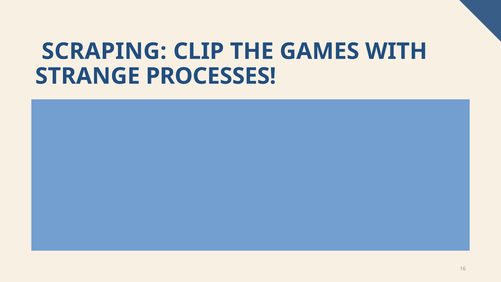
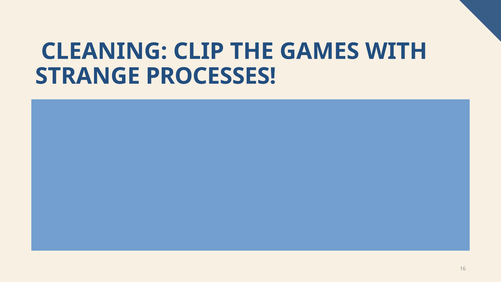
SCRAPING: SCRAPING -> CLEANING
